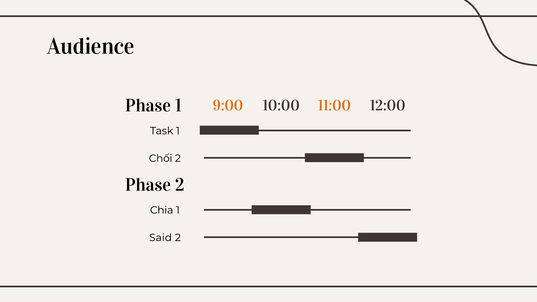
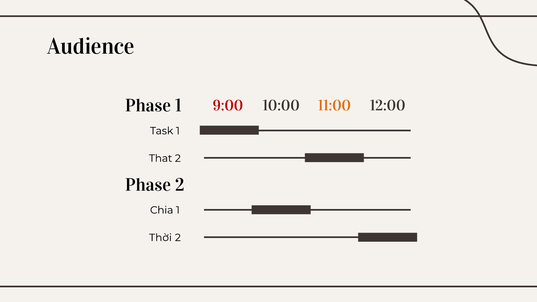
9:00 colour: orange -> red
Chối: Chối -> That
Said: Said -> Thời
